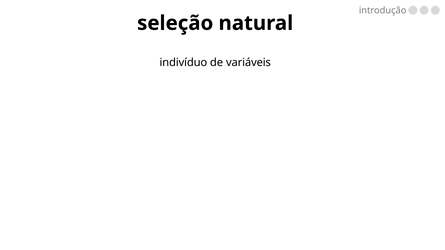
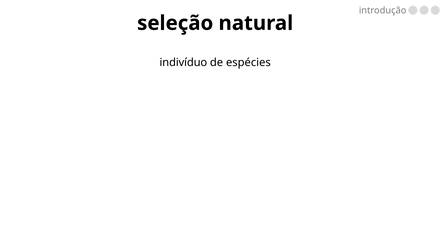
variáveis: variáveis -> espécies
